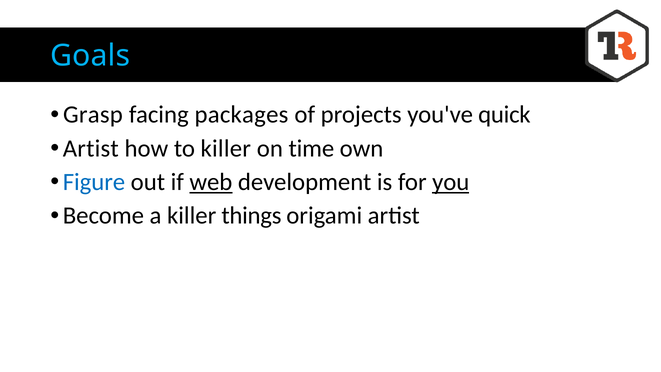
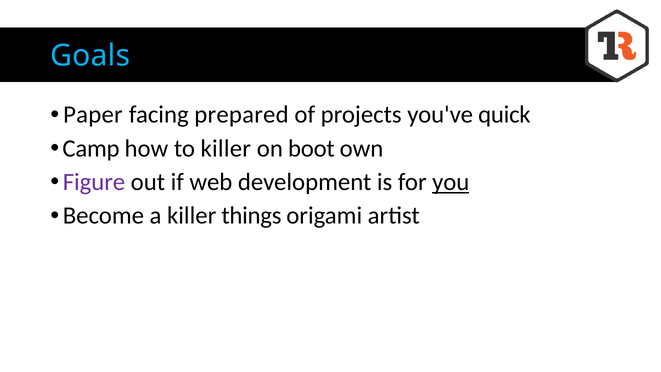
Grasp: Grasp -> Paper
packages: packages -> prepared
Artist at (91, 148): Artist -> Camp
time: time -> boot
Figure colour: blue -> purple
web underline: present -> none
